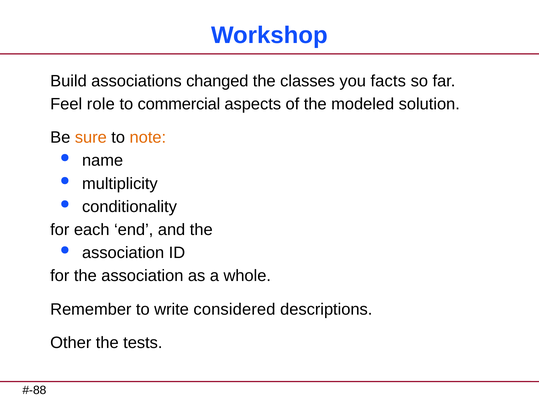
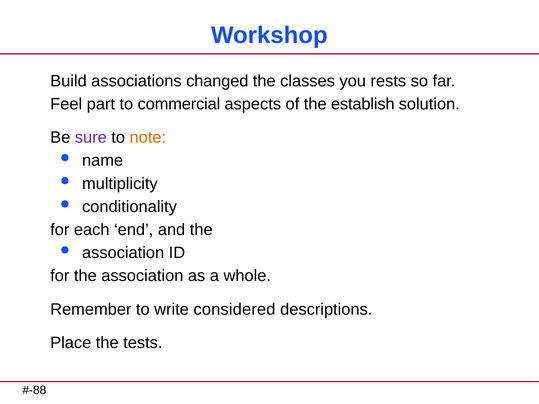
facts: facts -> rests
role: role -> part
modeled: modeled -> establish
sure colour: orange -> purple
Other: Other -> Place
